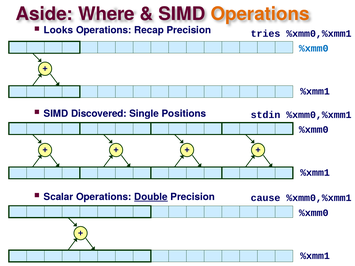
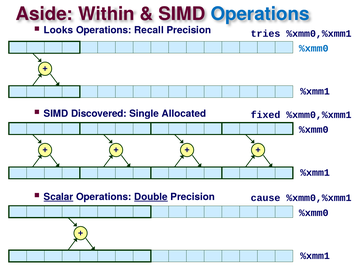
Where: Where -> Within
Operations at (260, 14) colour: orange -> blue
Recap: Recap -> Recall
Positions: Positions -> Allocated
stdin: stdin -> fixed
Scalar underline: none -> present
